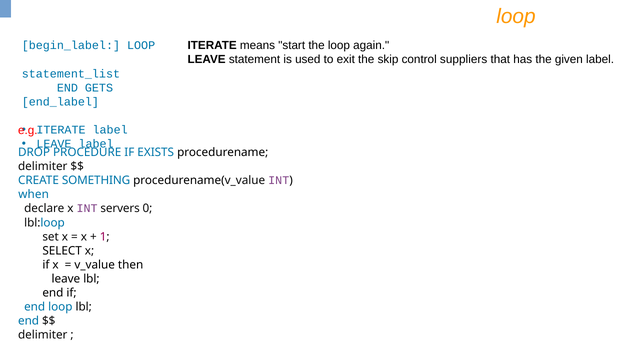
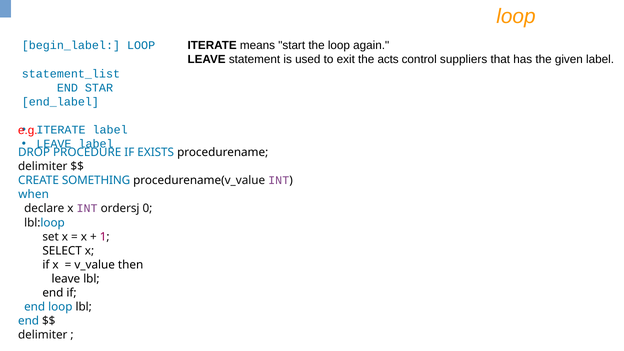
skip: skip -> acts
GETS: GETS -> STAR
servers: servers -> ordersj
